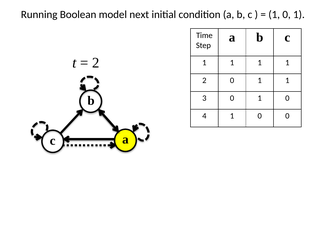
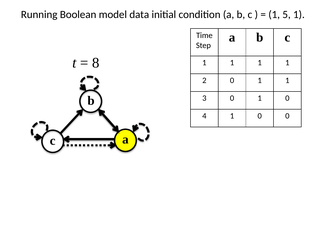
next: next -> data
0 at (287, 14): 0 -> 5
2 at (96, 63): 2 -> 8
